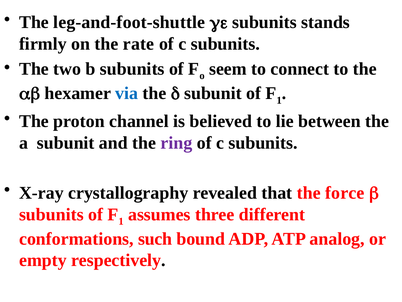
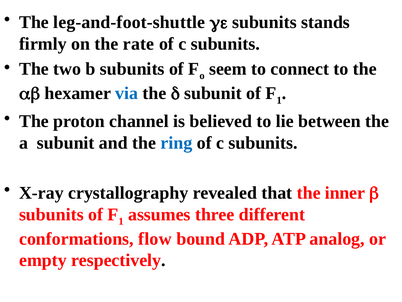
ring colour: purple -> blue
force: force -> inner
such: such -> flow
